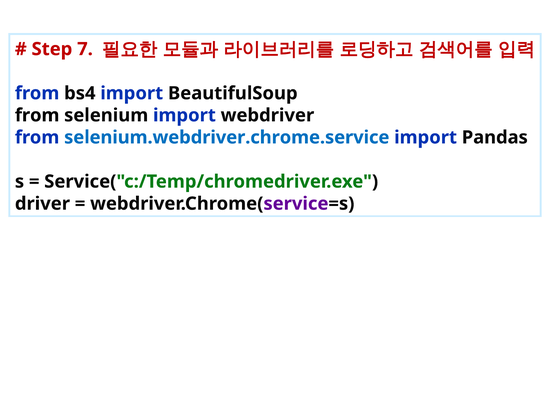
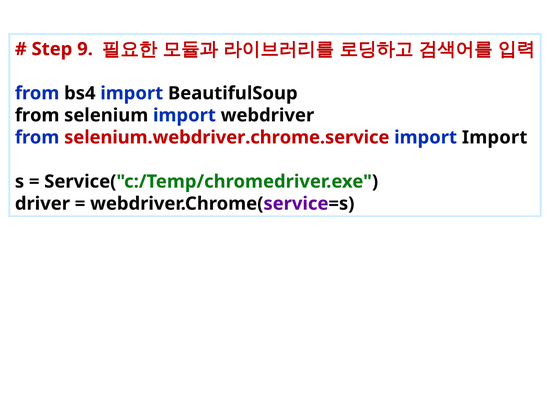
7: 7 -> 9
selenium.webdriver.chrome.service colour: blue -> red
import Pandas: Pandas -> Import
